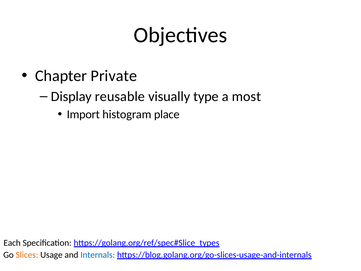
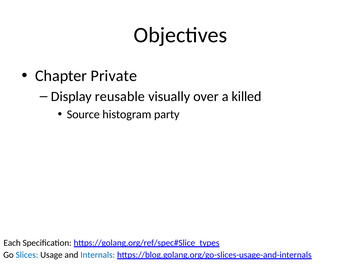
type: type -> over
most: most -> killed
Import: Import -> Source
place: place -> party
Slices colour: orange -> blue
